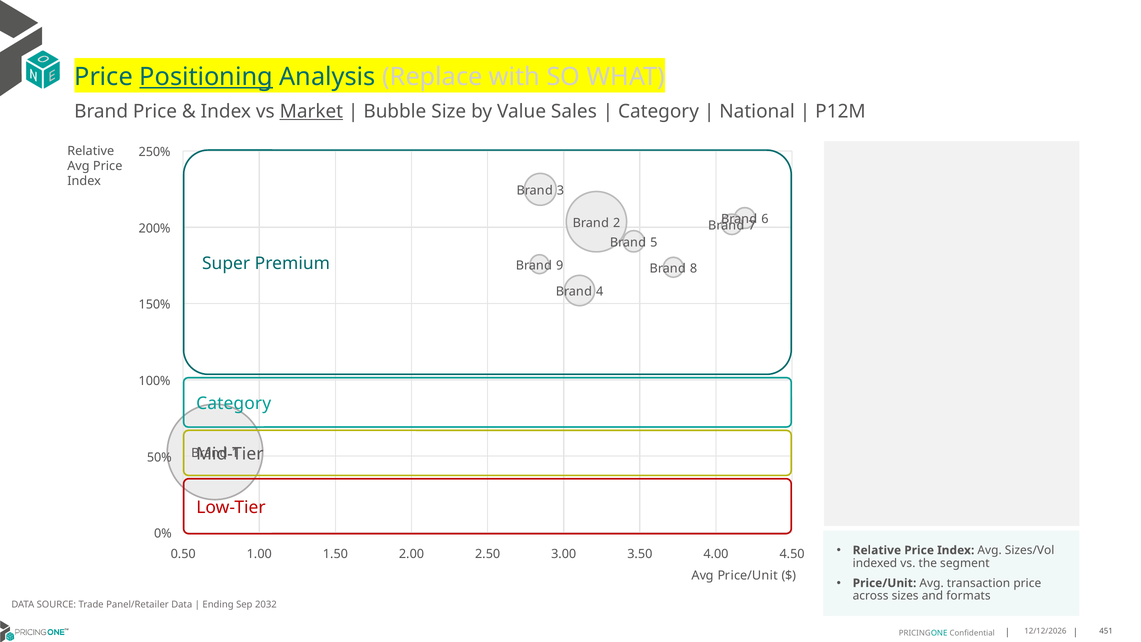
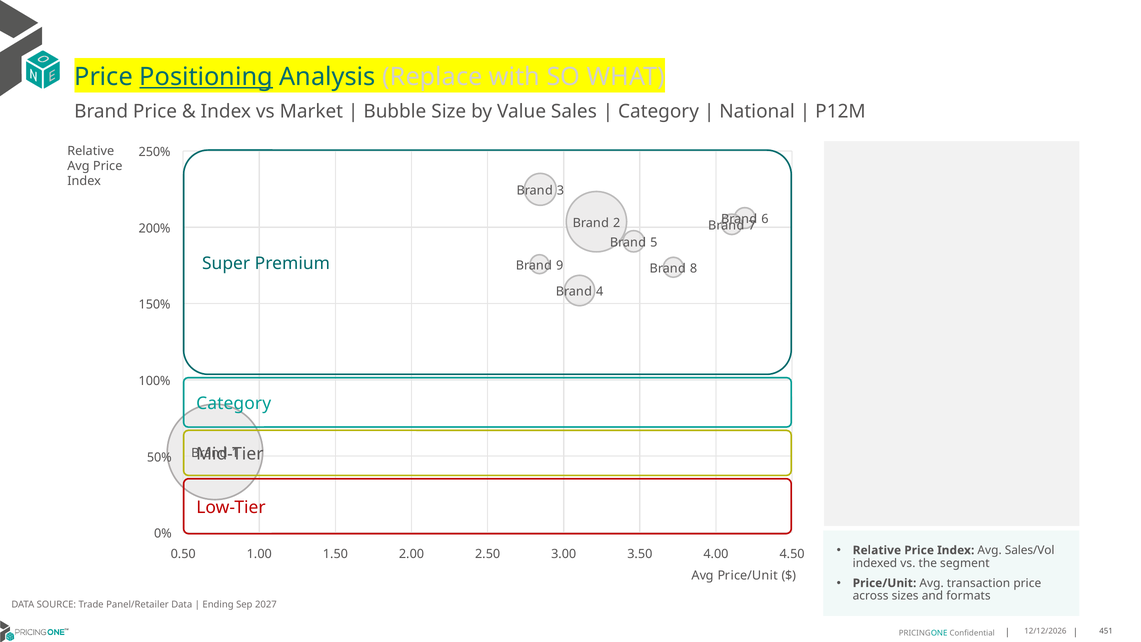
Market underline: present -> none
Sizes/Vol: Sizes/Vol -> Sales/Vol
2032: 2032 -> 2027
